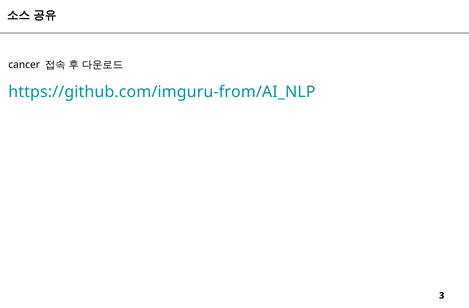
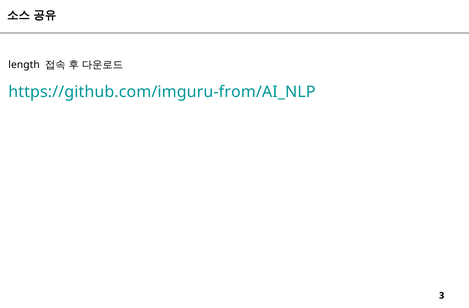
cancer: cancer -> length
